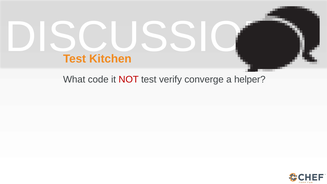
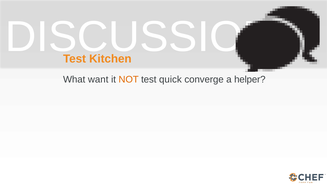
code: code -> want
NOT colour: red -> orange
verify: verify -> quick
